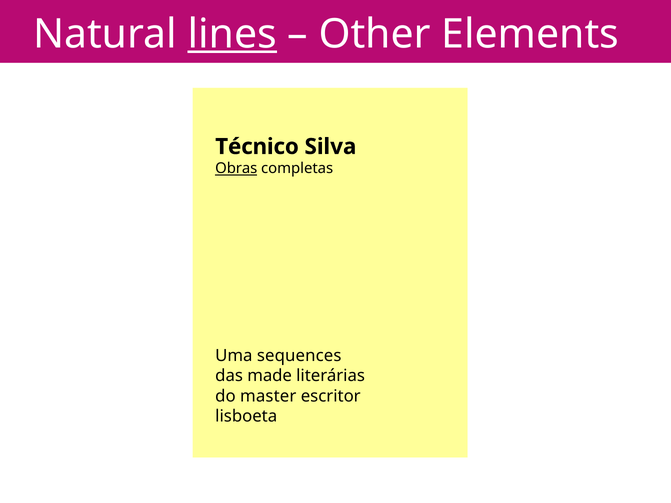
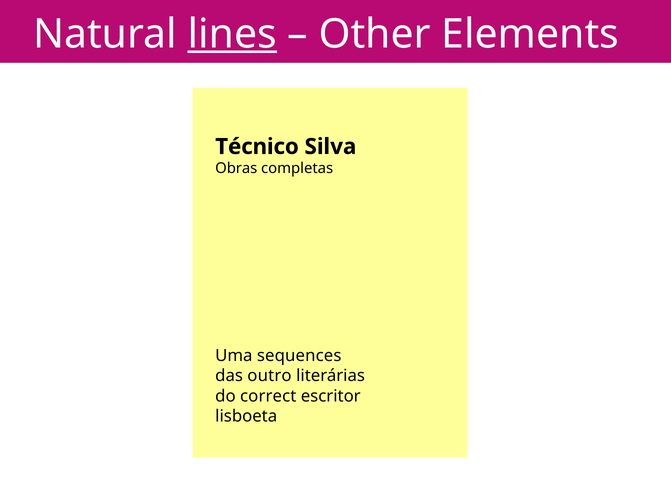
Obras underline: present -> none
made: made -> outro
master: master -> correct
